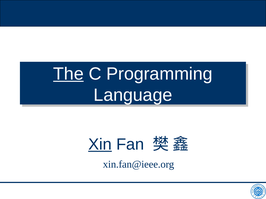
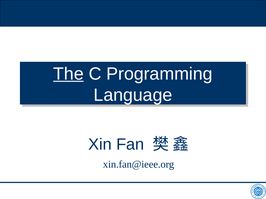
Xin underline: present -> none
